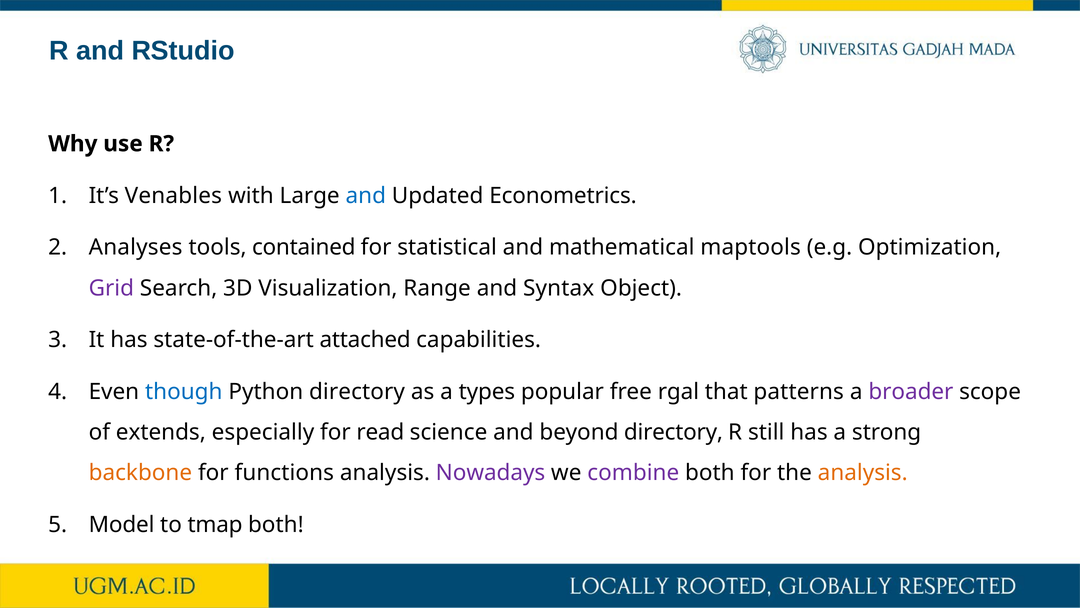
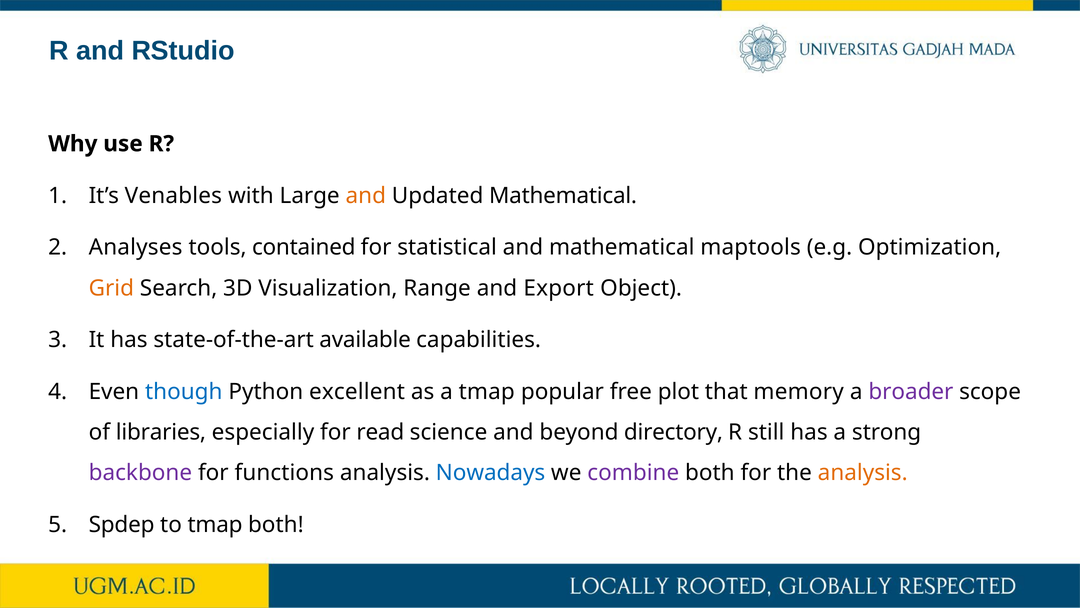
and at (366, 196) colour: blue -> orange
Updated Econometrics: Econometrics -> Mathematical
Grid colour: purple -> orange
Syntax: Syntax -> Export
attached: attached -> available
Python directory: directory -> excellent
a types: types -> tmap
rgal: rgal -> plot
patterns: patterns -> memory
extends: extends -> libraries
backbone colour: orange -> purple
Nowadays colour: purple -> blue
Model: Model -> Spdep
